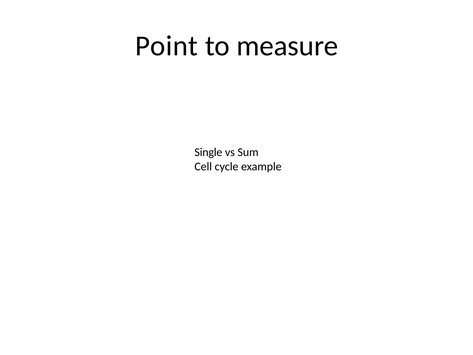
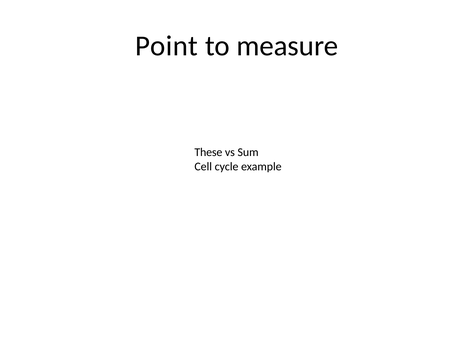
Single: Single -> These
